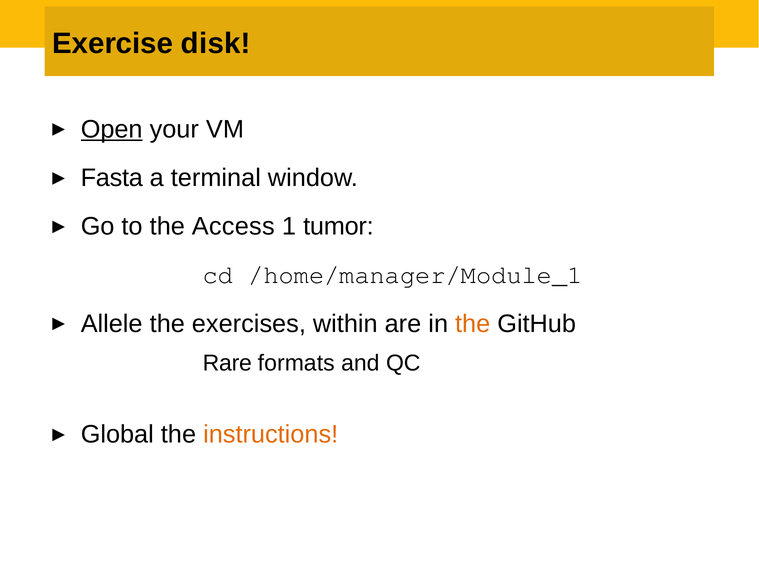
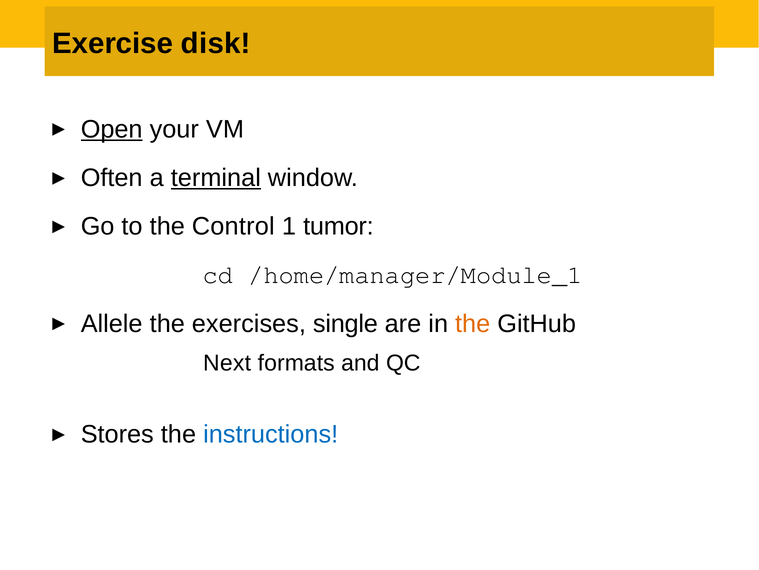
Fasta: Fasta -> Often
terminal underline: none -> present
Access: Access -> Control
within: within -> single
Rare: Rare -> Next
Global: Global -> Stores
instructions colour: orange -> blue
